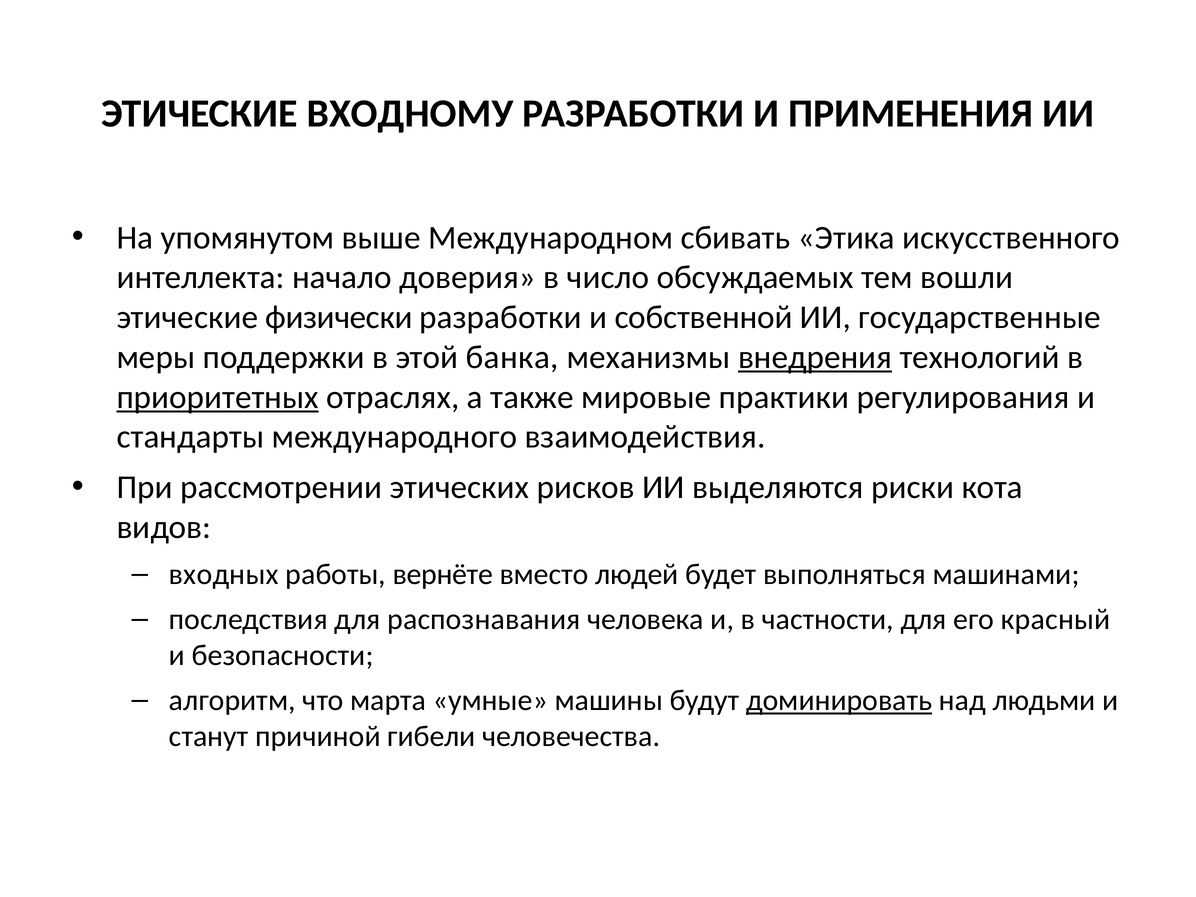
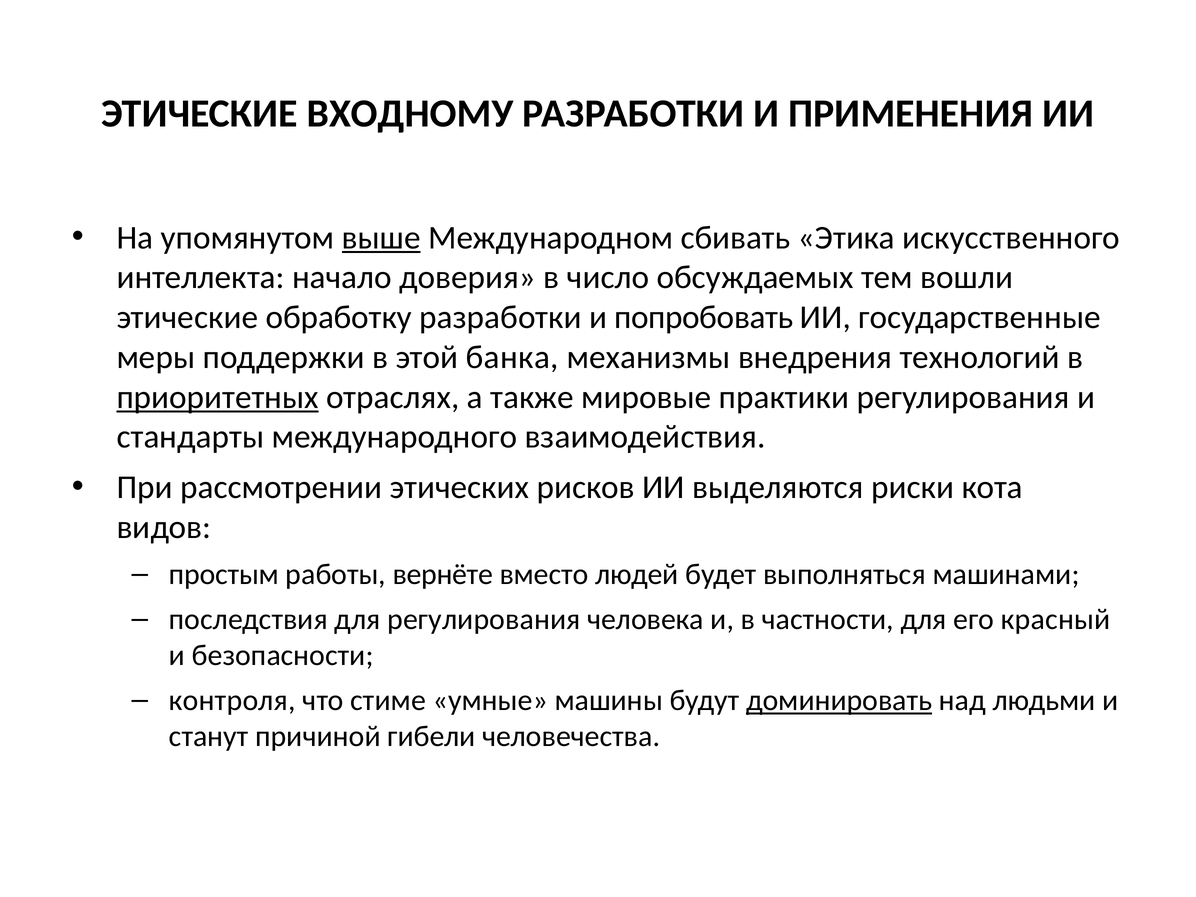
выше underline: none -> present
физически: физически -> обработку
собственной: собственной -> попробовать
внедрения underline: present -> none
входных: входных -> простым
для распознавания: распознавания -> регулирования
алгоритм: алгоритм -> контроля
марта: марта -> стиме
